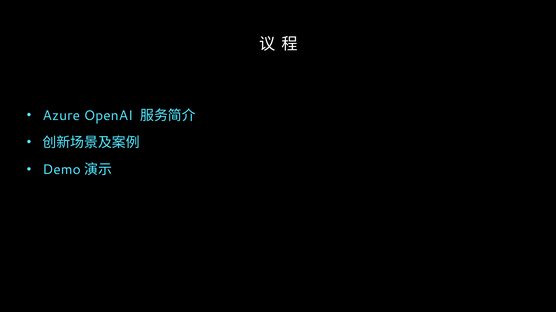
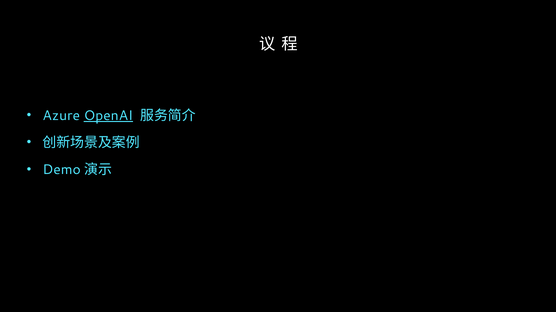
OpenAI underline: none -> present
